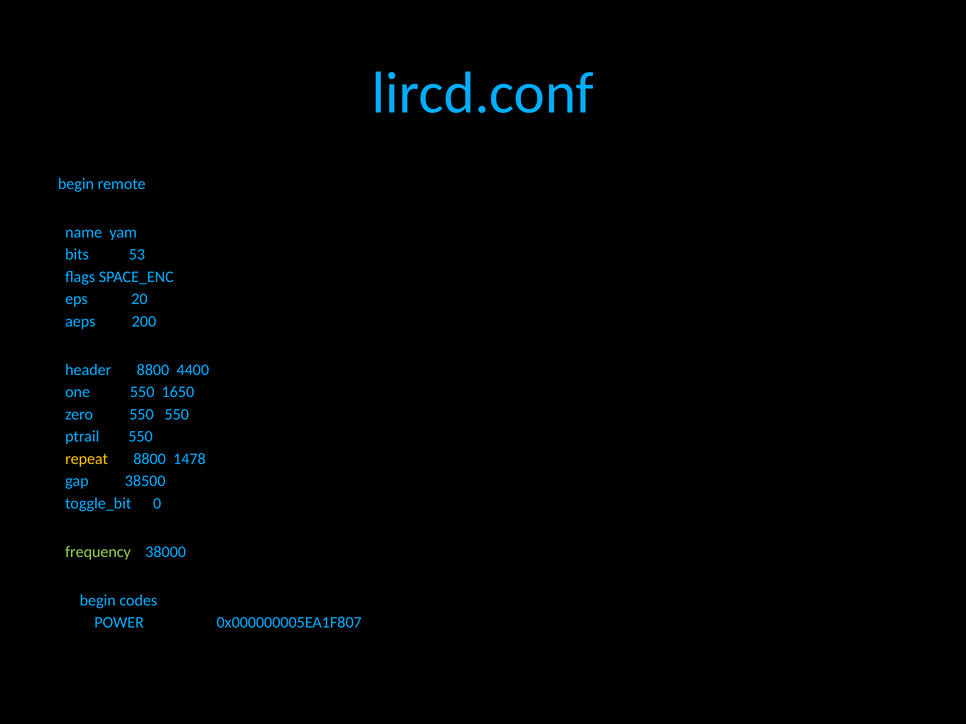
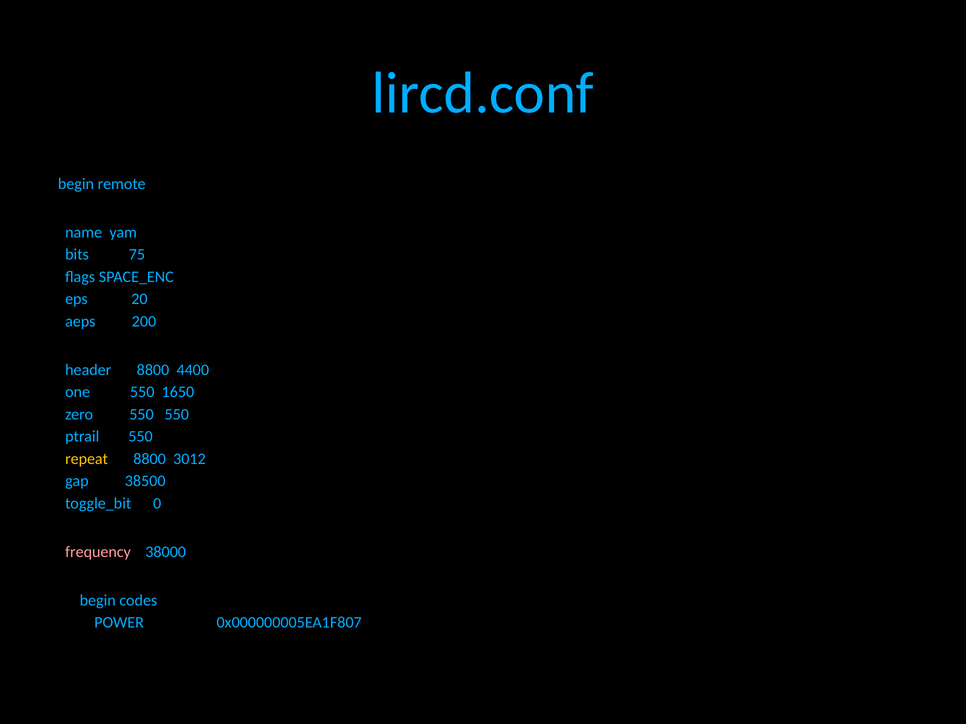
53: 53 -> 75
1478: 1478 -> 3012
frequency colour: light green -> pink
